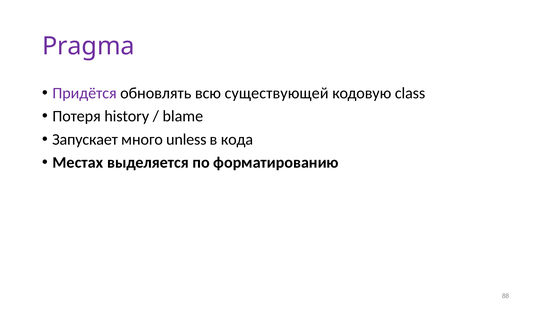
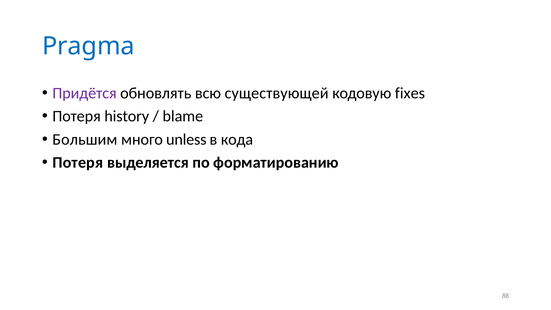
Pragma colour: purple -> blue
class: class -> fixes
Запускает: Запускает -> Большим
Местах at (78, 162): Местах -> Потеря
